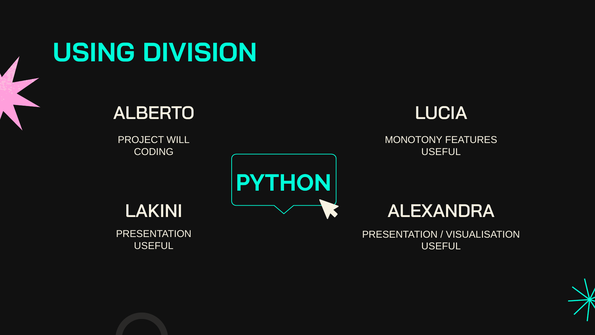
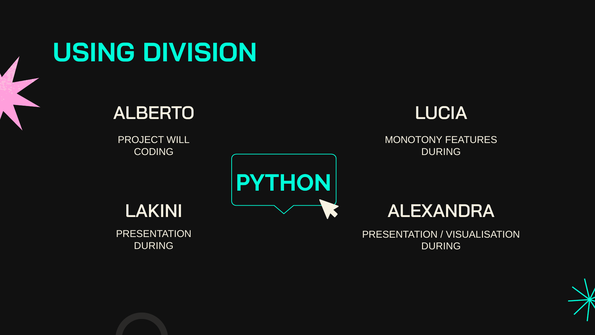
USEFUL at (441, 152): USEFUL -> DURING
USEFUL at (154, 246): USEFUL -> DURING
USEFUL at (441, 246): USEFUL -> DURING
